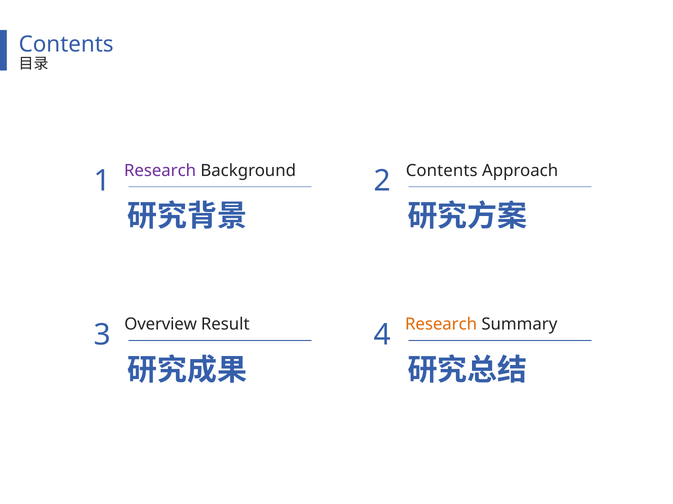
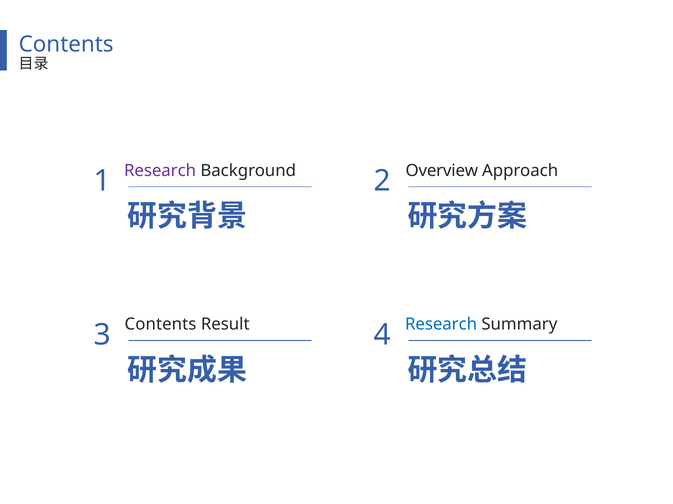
1 Contents: Contents -> Overview
Overview at (161, 325): Overview -> Contents
Research at (441, 325) colour: orange -> blue
